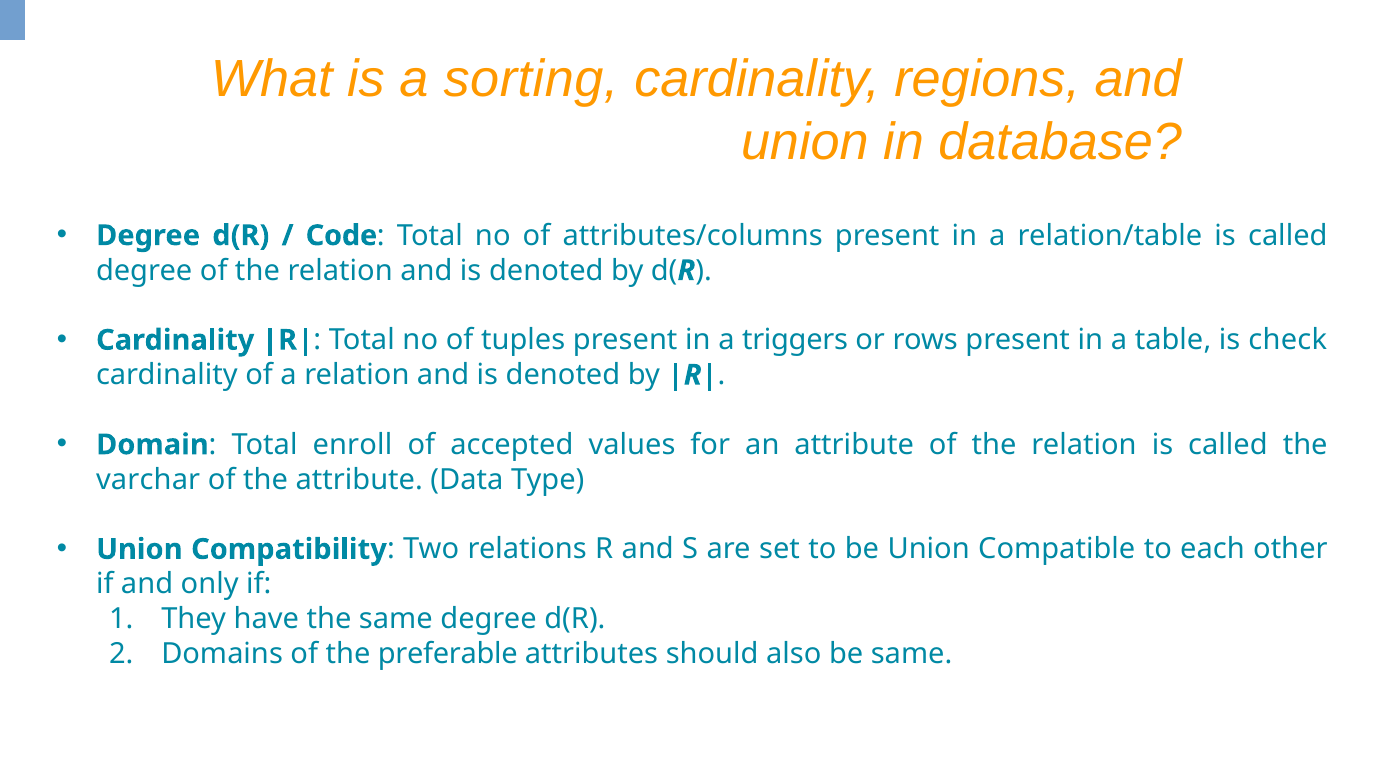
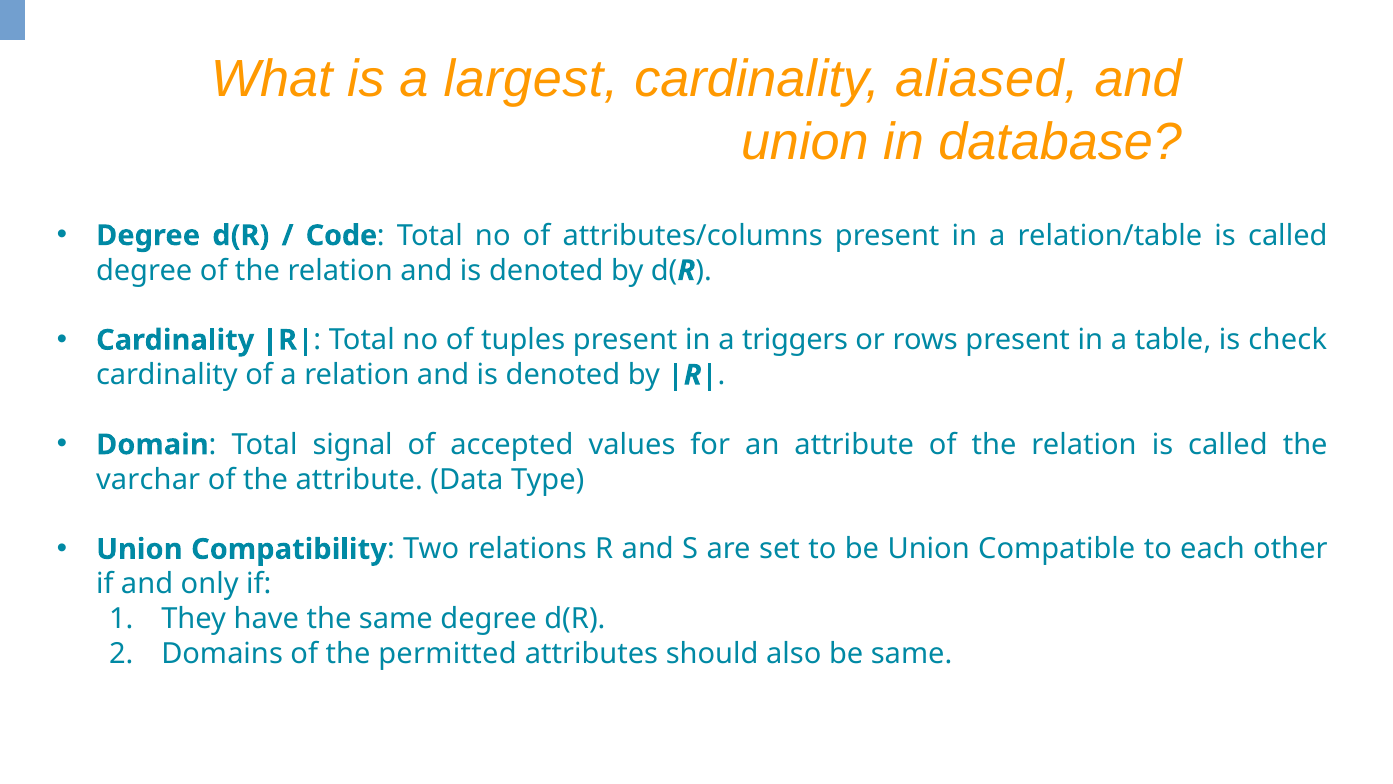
sorting: sorting -> largest
regions: regions -> aliased
enroll: enroll -> signal
preferable: preferable -> permitted
